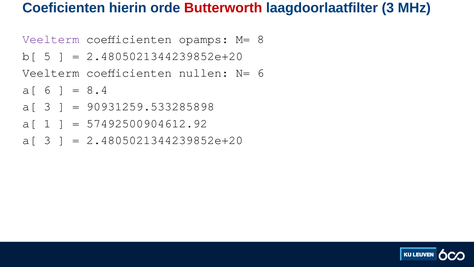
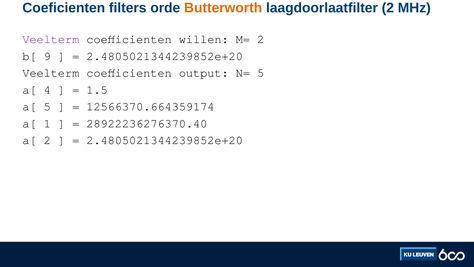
hierin: hierin -> filters
Butterworth colour: red -> orange
laagdoorlaatfilter 3: 3 -> 2
opamps: opamps -> willen
M= 8: 8 -> 2
5: 5 -> 9
nullen: nullen -> output
N= 6: 6 -> 5
a[ 6: 6 -> 4
8.4: 8.4 -> 1.5
3 at (47, 107): 3 -> 5
90931259.533285898: 90931259.533285898 -> 12566370.664359174
57492500904612.92: 57492500904612.92 -> 28922236276370.40
3 at (47, 140): 3 -> 2
